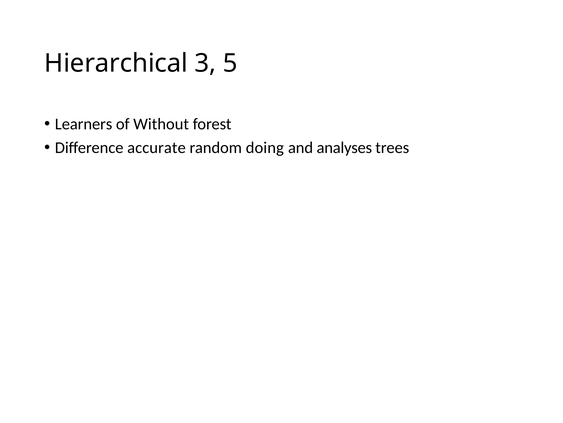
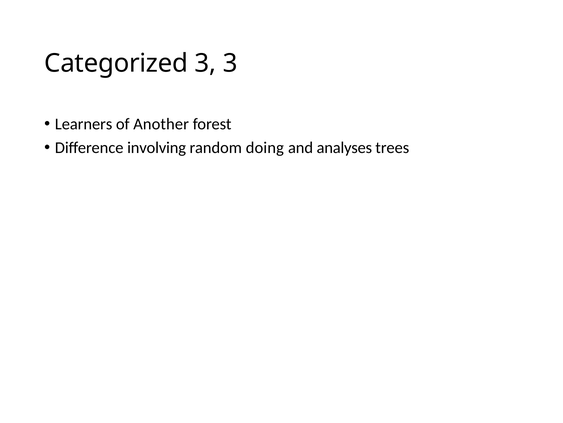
Hierarchical: Hierarchical -> Categorized
3 5: 5 -> 3
Without: Without -> Another
accurate: accurate -> involving
